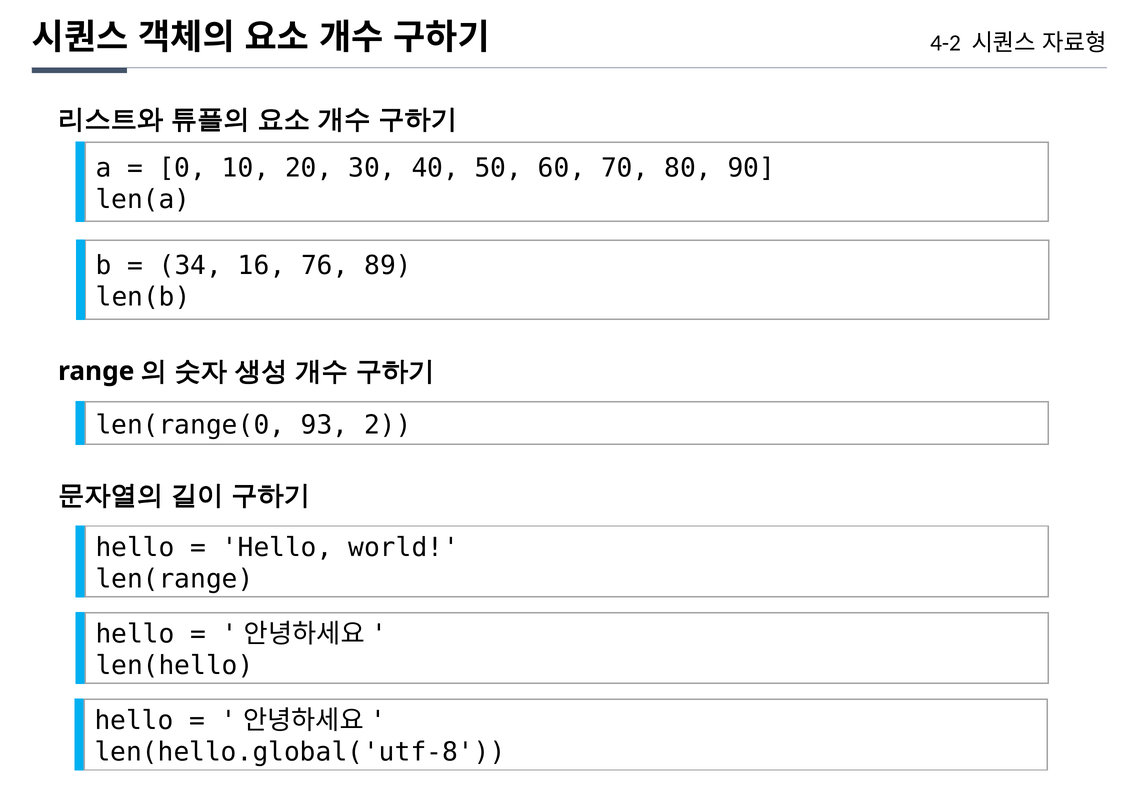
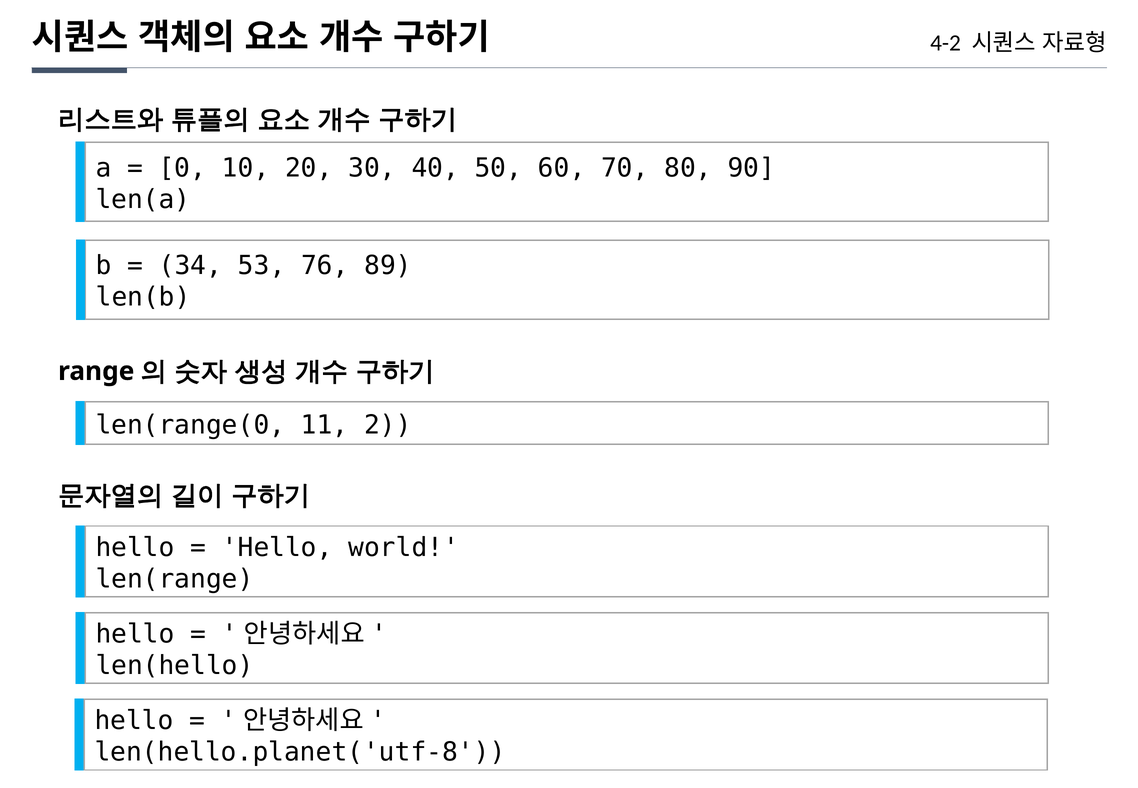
16: 16 -> 53
93: 93 -> 11
len(hello.global('utf-8: len(hello.global('utf-8 -> len(hello.planet('utf-8
